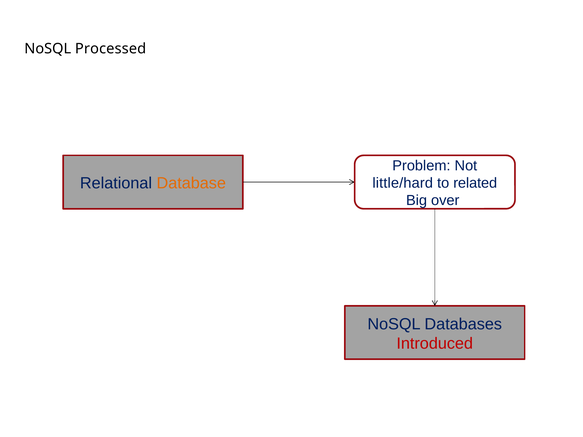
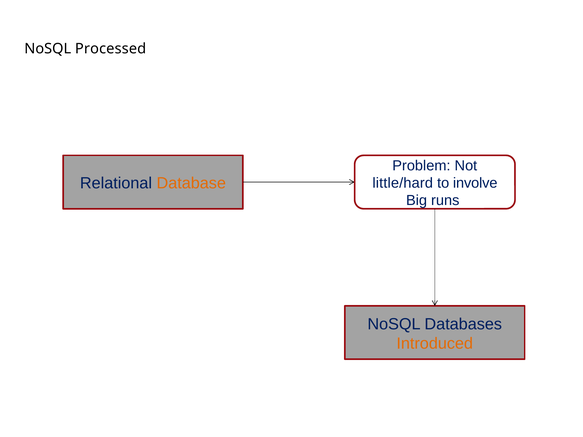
related: related -> involve
over: over -> runs
Introduced colour: red -> orange
